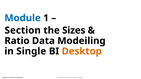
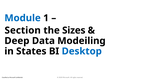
Ratio: Ratio -> Deep
Single: Single -> States
Desktop colour: orange -> blue
